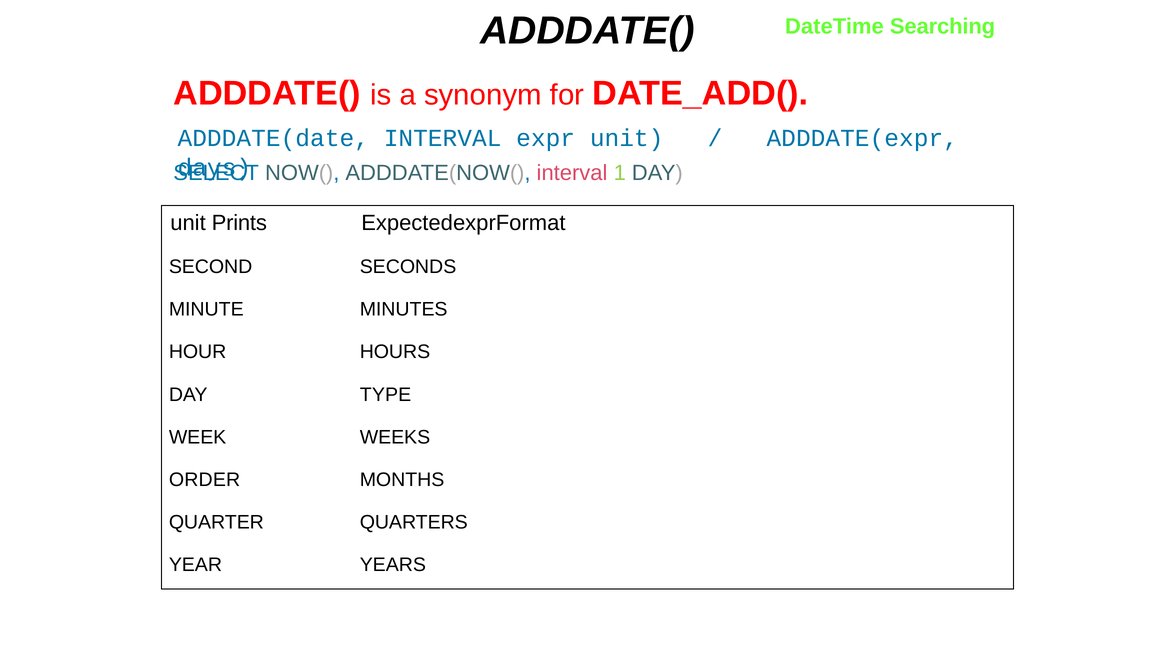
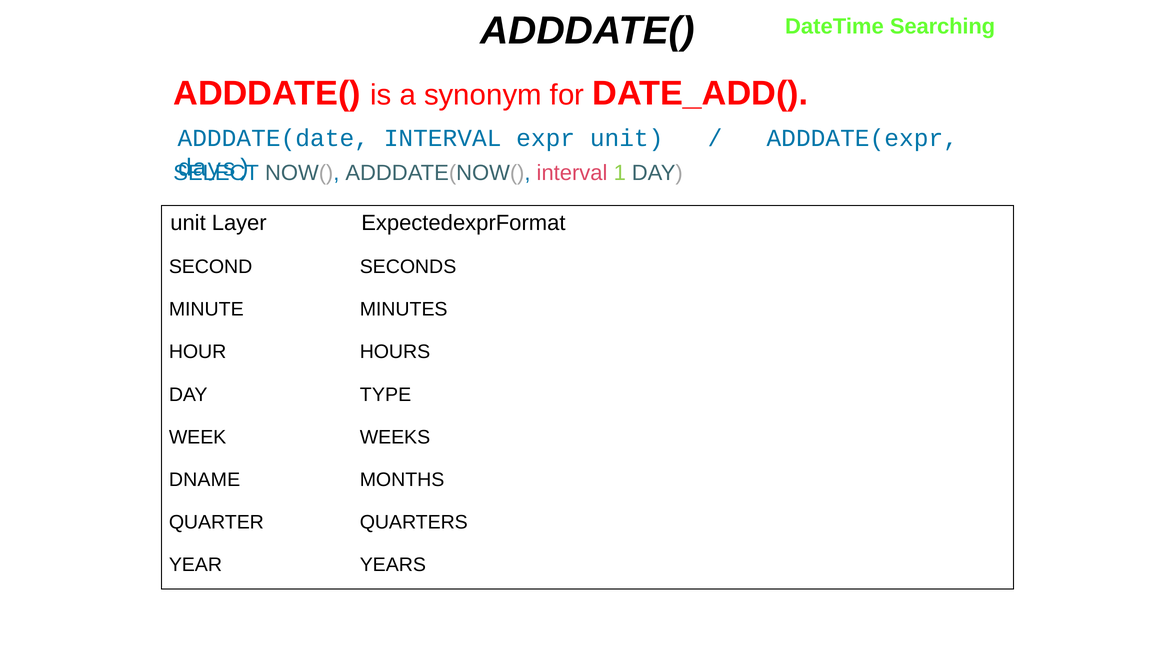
Prints: Prints -> Layer
ORDER: ORDER -> DNAME
